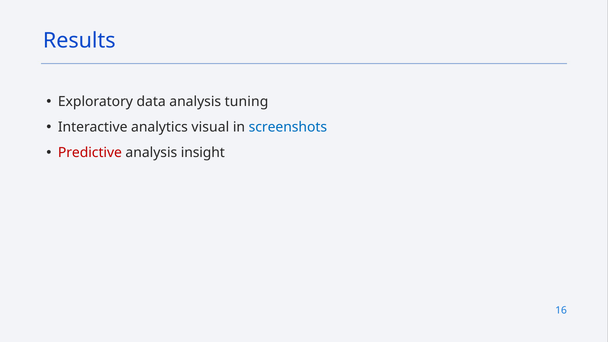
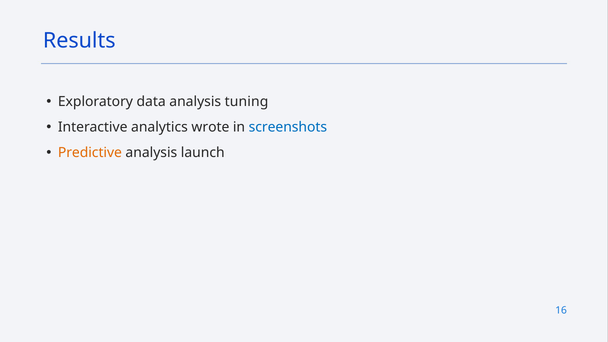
visual: visual -> wrote
Predictive colour: red -> orange
insight: insight -> launch
